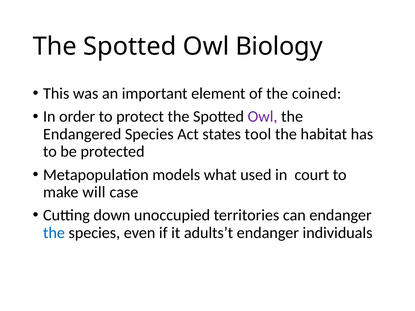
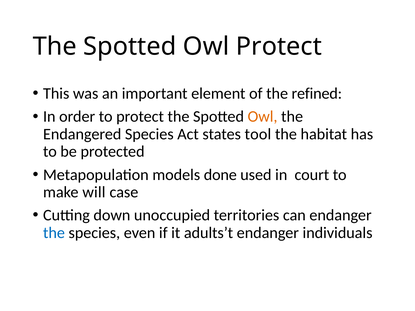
Owl Biology: Biology -> Protect
coined: coined -> refined
Owl at (263, 117) colour: purple -> orange
what: what -> done
